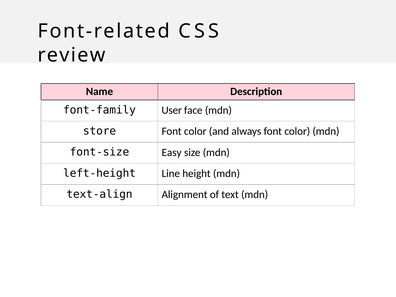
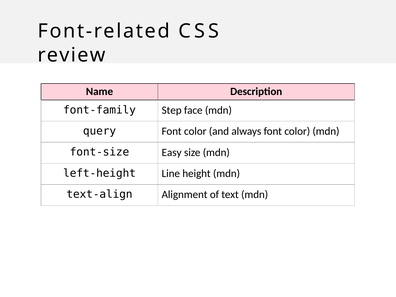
User: User -> Step
store: store -> query
